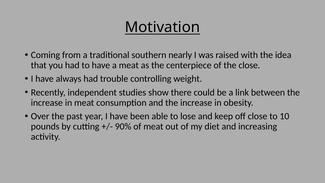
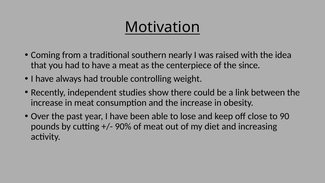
the close: close -> since
10: 10 -> 90
